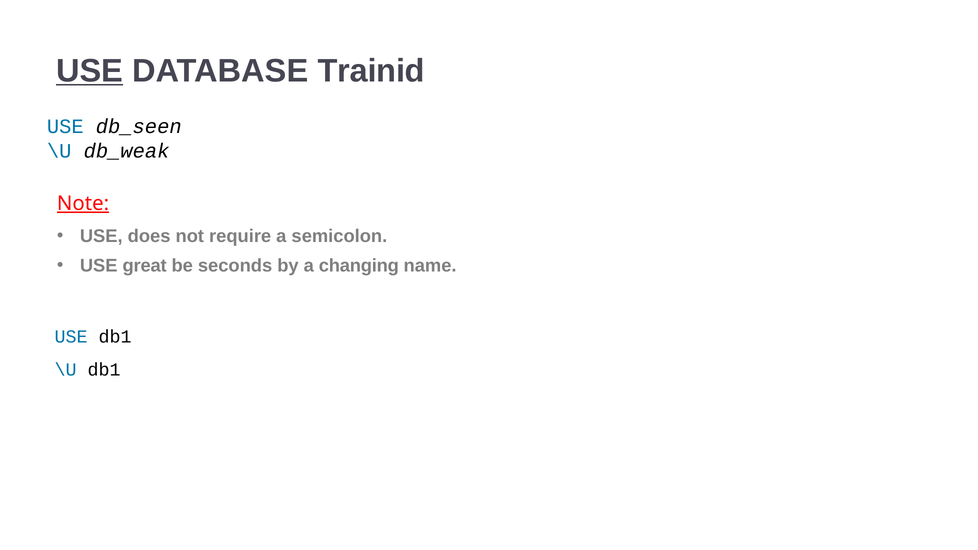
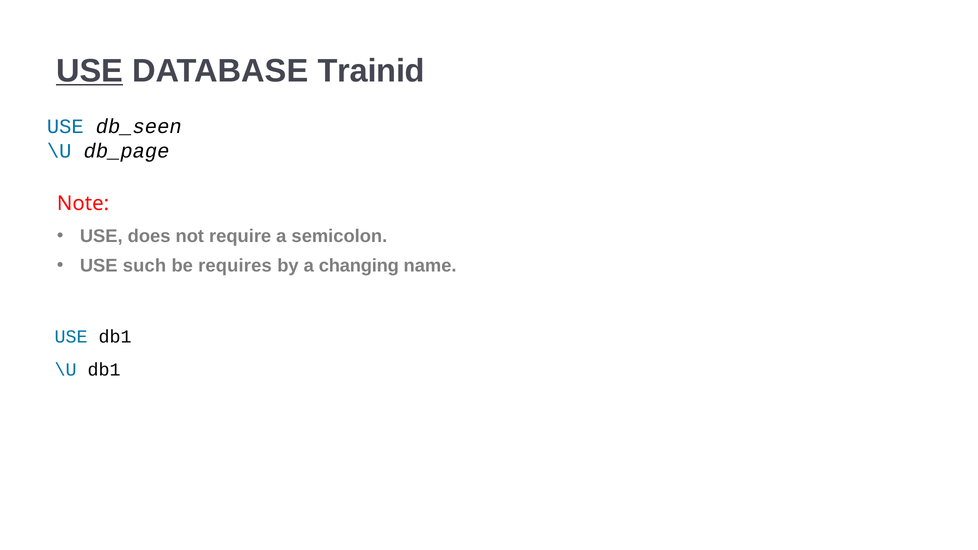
db_weak: db_weak -> db_page
Note underline: present -> none
great: great -> such
seconds: seconds -> requires
